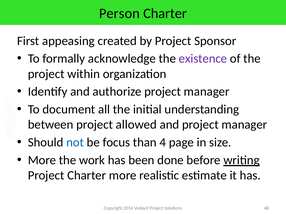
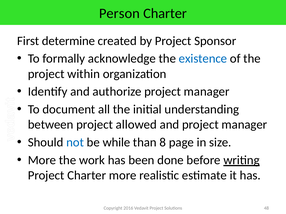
appeasing: appeasing -> determine
existence colour: purple -> blue
focus: focus -> while
4: 4 -> 8
